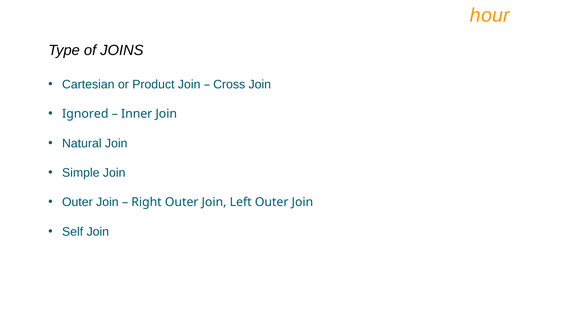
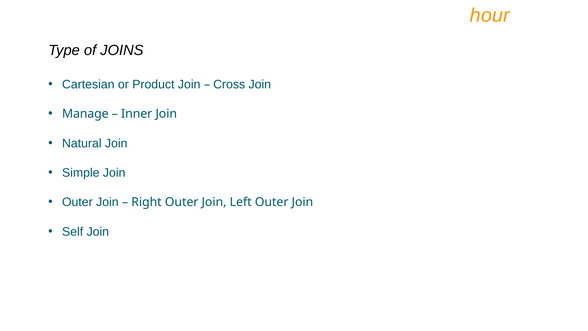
Ignored: Ignored -> Manage
